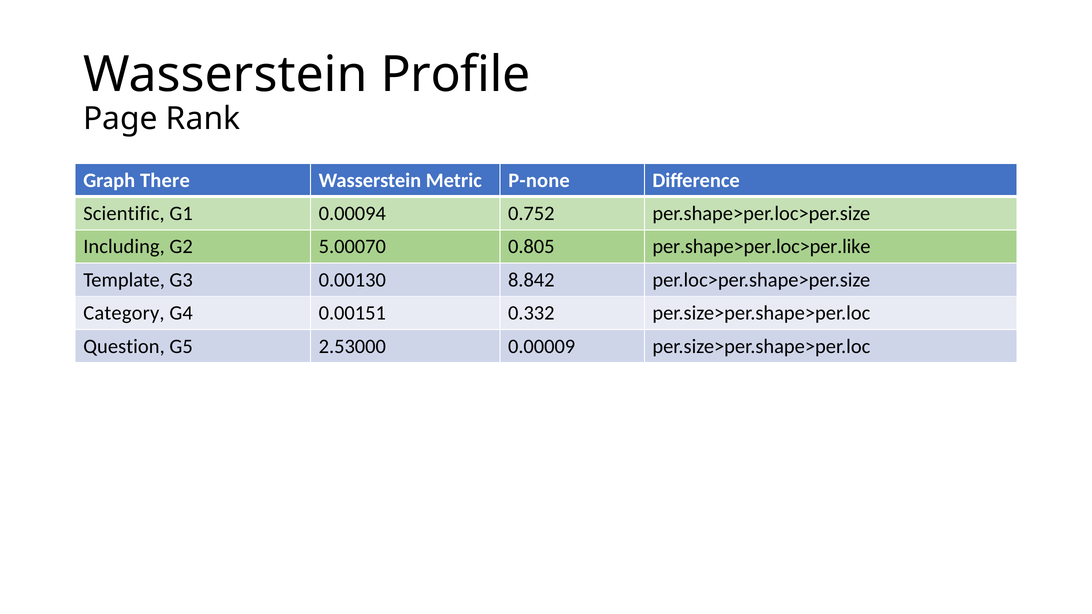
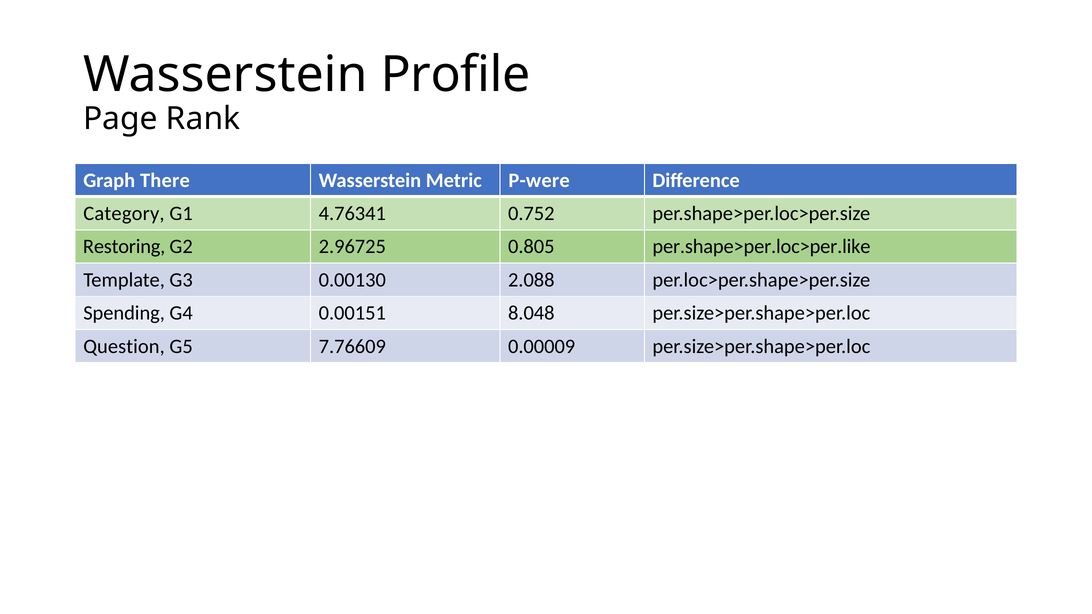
P-none: P-none -> P-were
Scientific: Scientific -> Category
0.00094: 0.00094 -> 4.76341
Including: Including -> Restoring
5.00070: 5.00070 -> 2.96725
8.842: 8.842 -> 2.088
Category: Category -> Spending
0.332: 0.332 -> 8.048
2.53000: 2.53000 -> 7.76609
